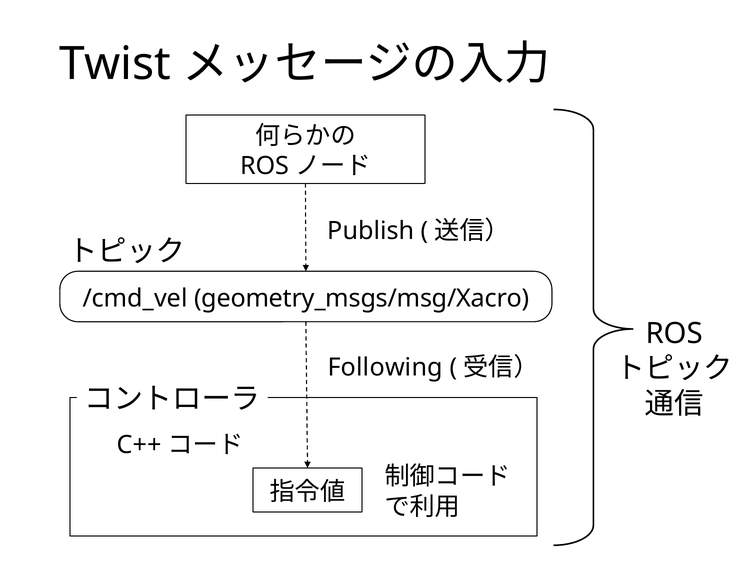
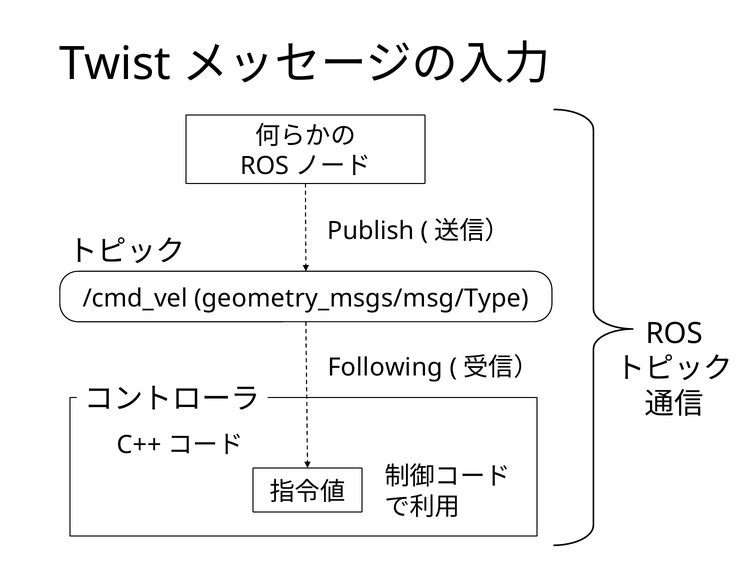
geometry_msgs/msg/Xacro: geometry_msgs/msg/Xacro -> geometry_msgs/msg/Type
